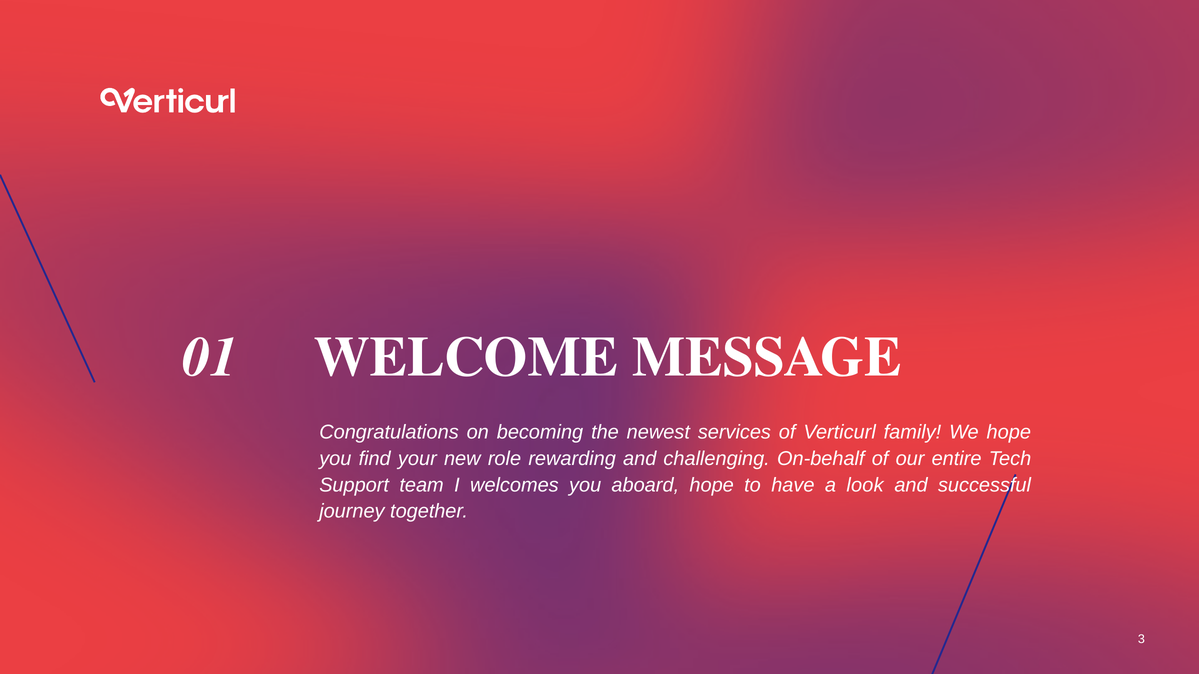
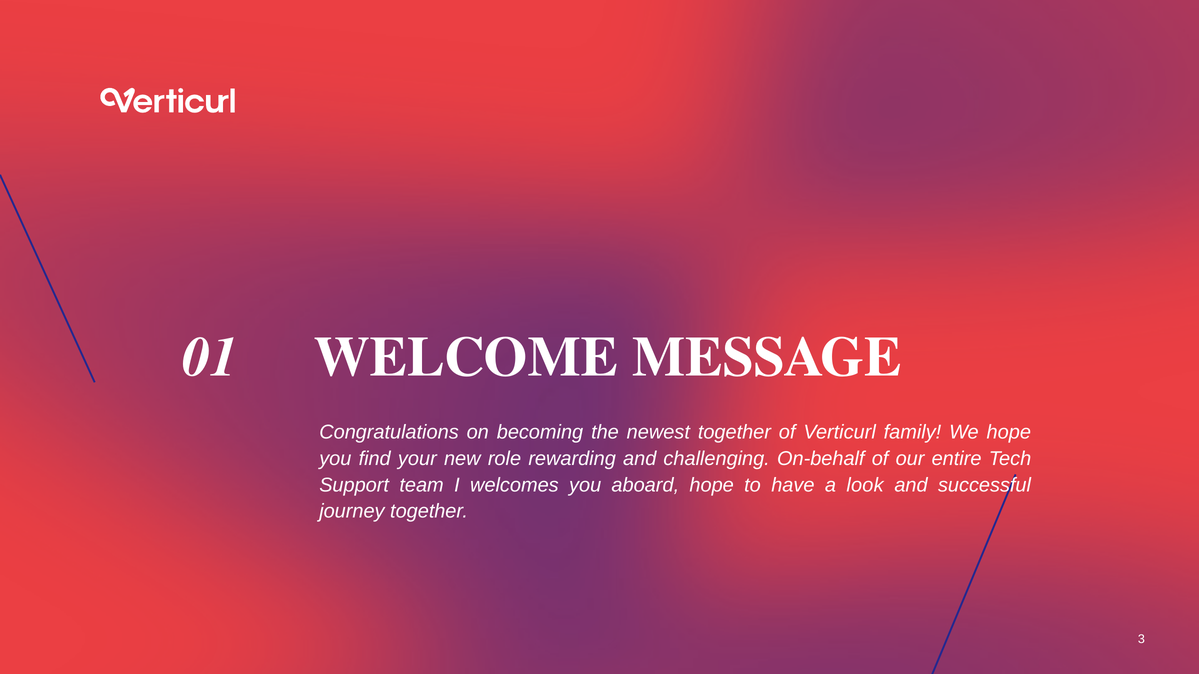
newest services: services -> together
